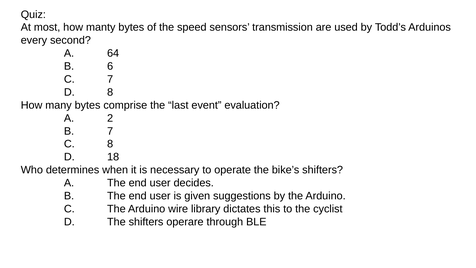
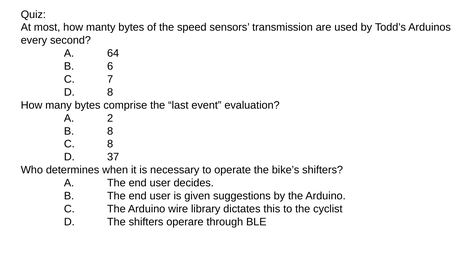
B 7: 7 -> 8
18: 18 -> 37
